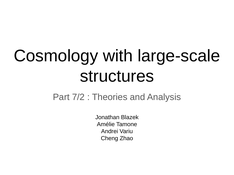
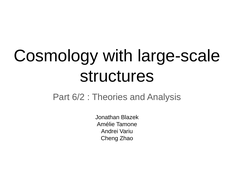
7/2: 7/2 -> 6/2
